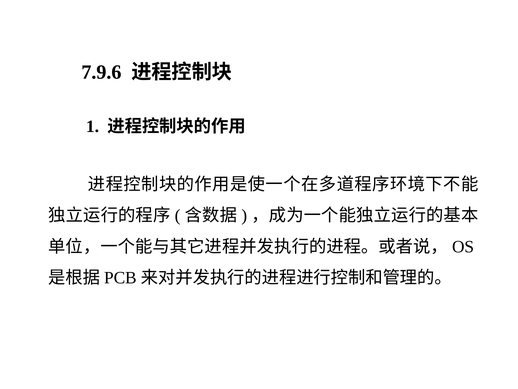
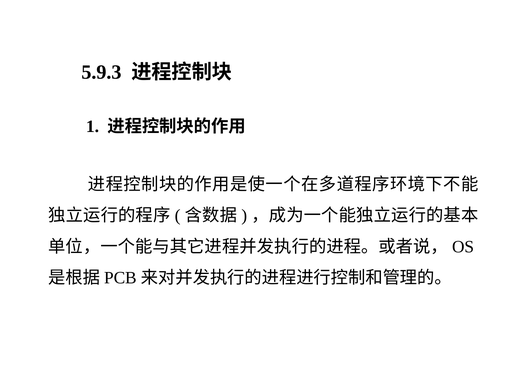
7.9.6: 7.9.6 -> 5.9.3
